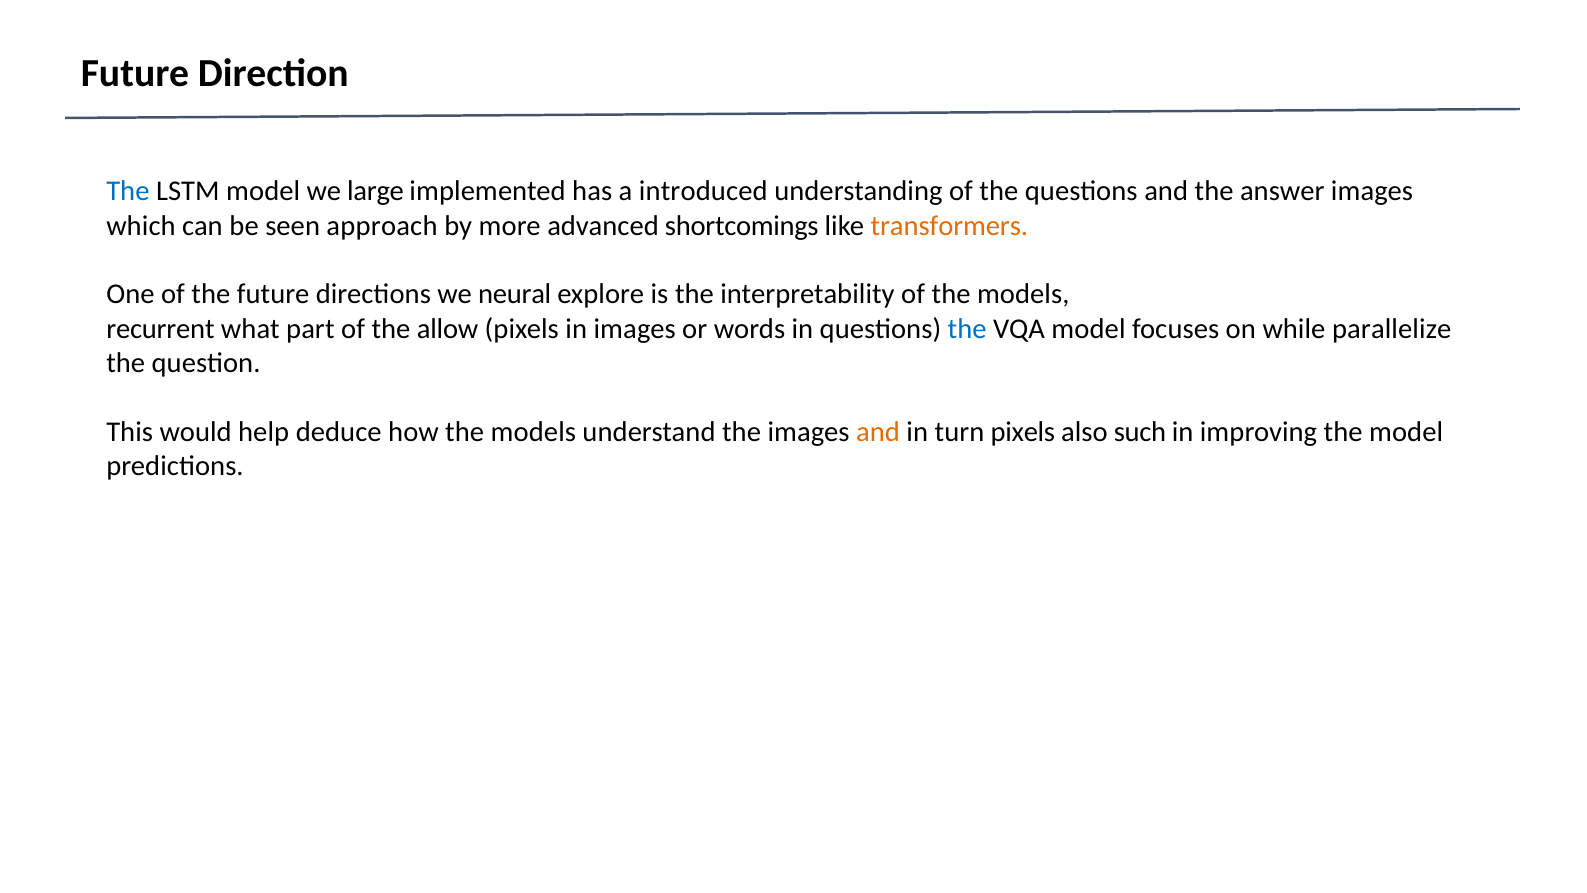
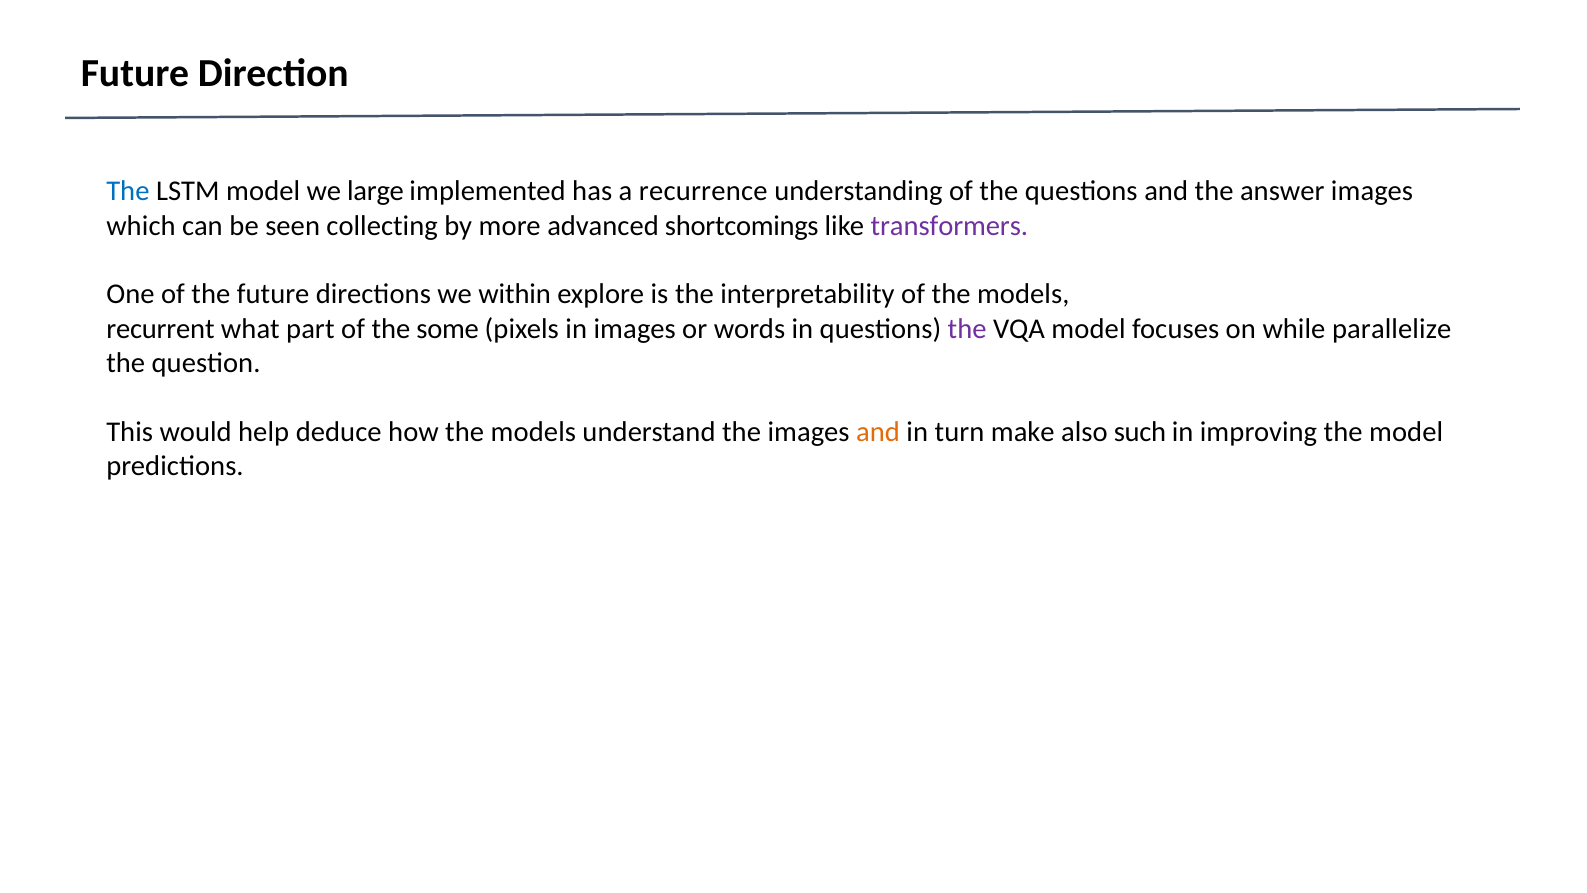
introduced: introduced -> recurrence
approach: approach -> collecting
transformers colour: orange -> purple
neural: neural -> within
allow: allow -> some
the at (967, 329) colour: blue -> purple
turn pixels: pixels -> make
